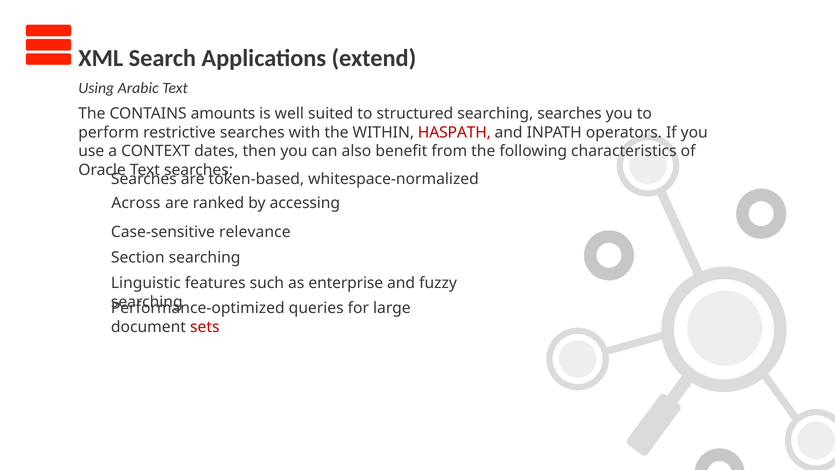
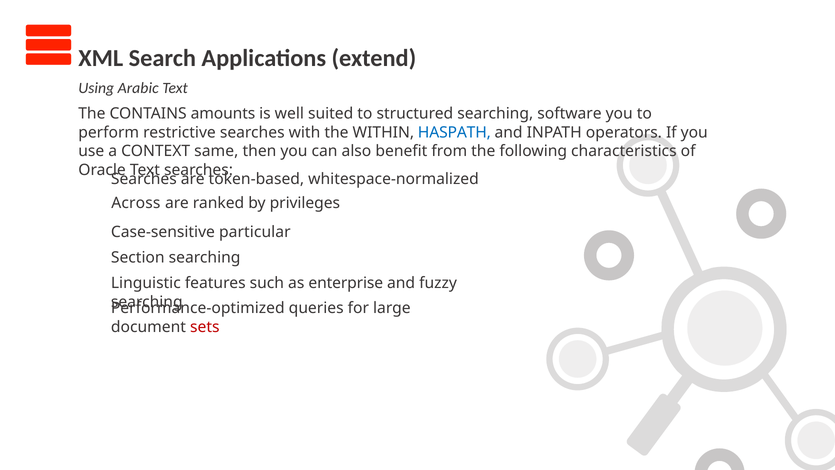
searching searches: searches -> software
HASPATH colour: red -> blue
dates: dates -> same
accessing: accessing -> privileges
relevance: relevance -> particular
